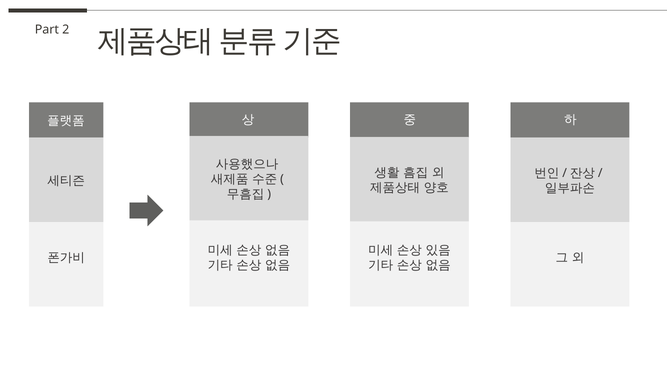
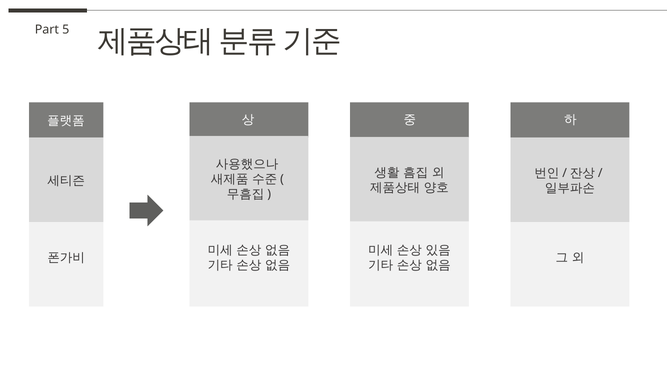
2: 2 -> 5
